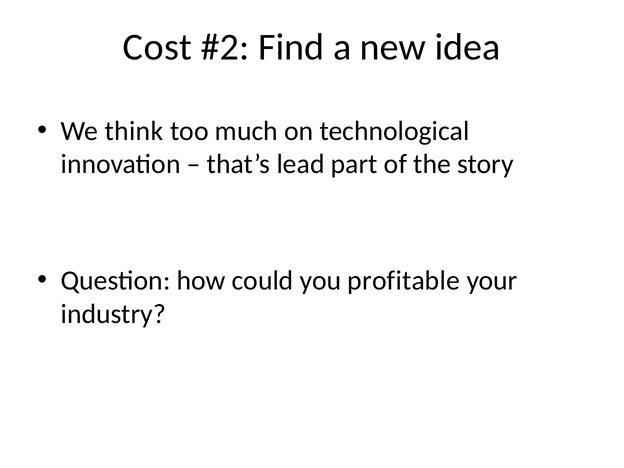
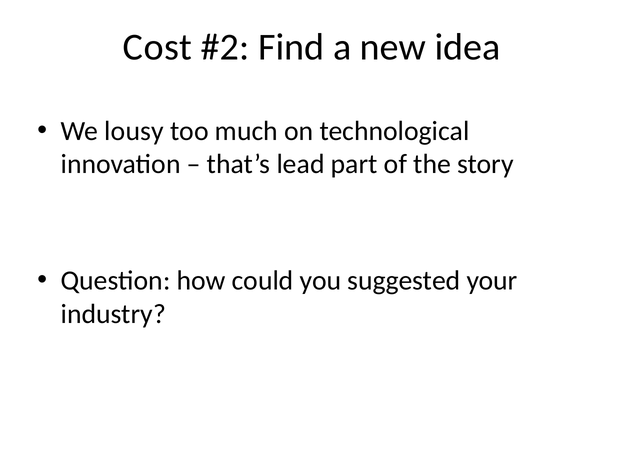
think: think -> lousy
profitable: profitable -> suggested
